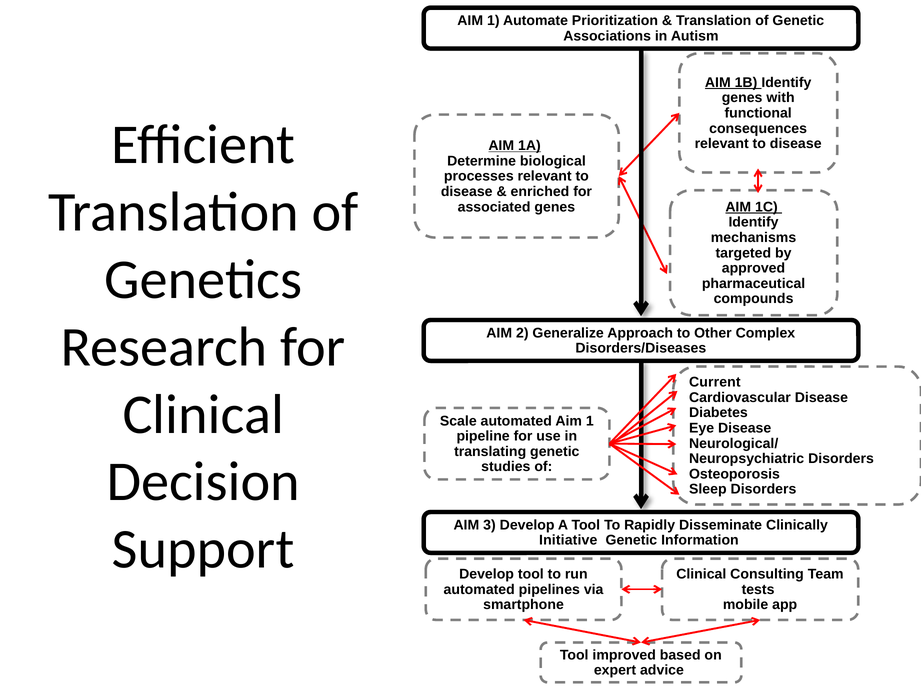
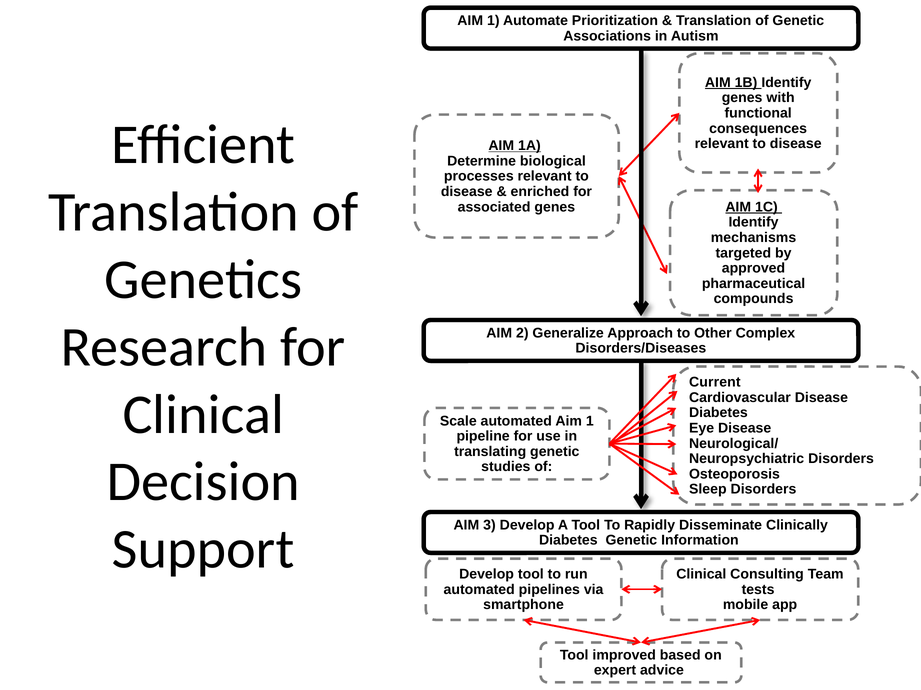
Initiative at (568, 541): Initiative -> Diabetes
